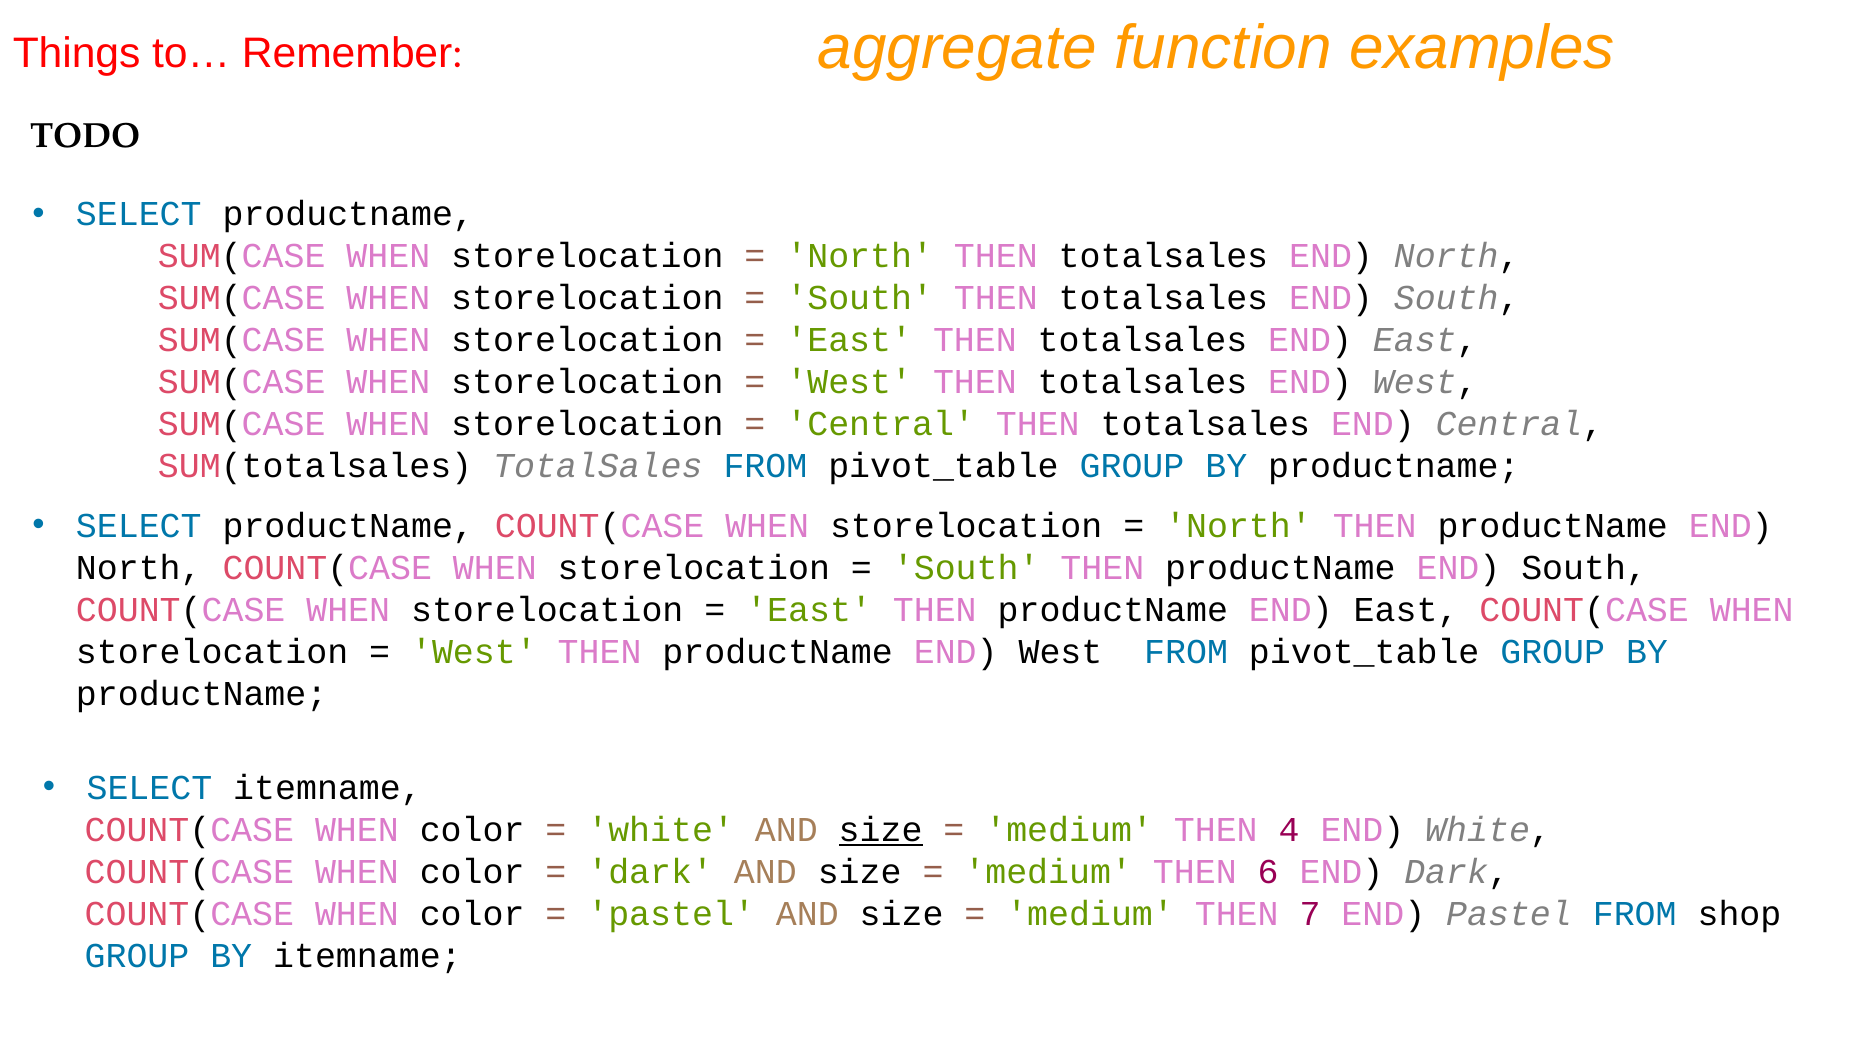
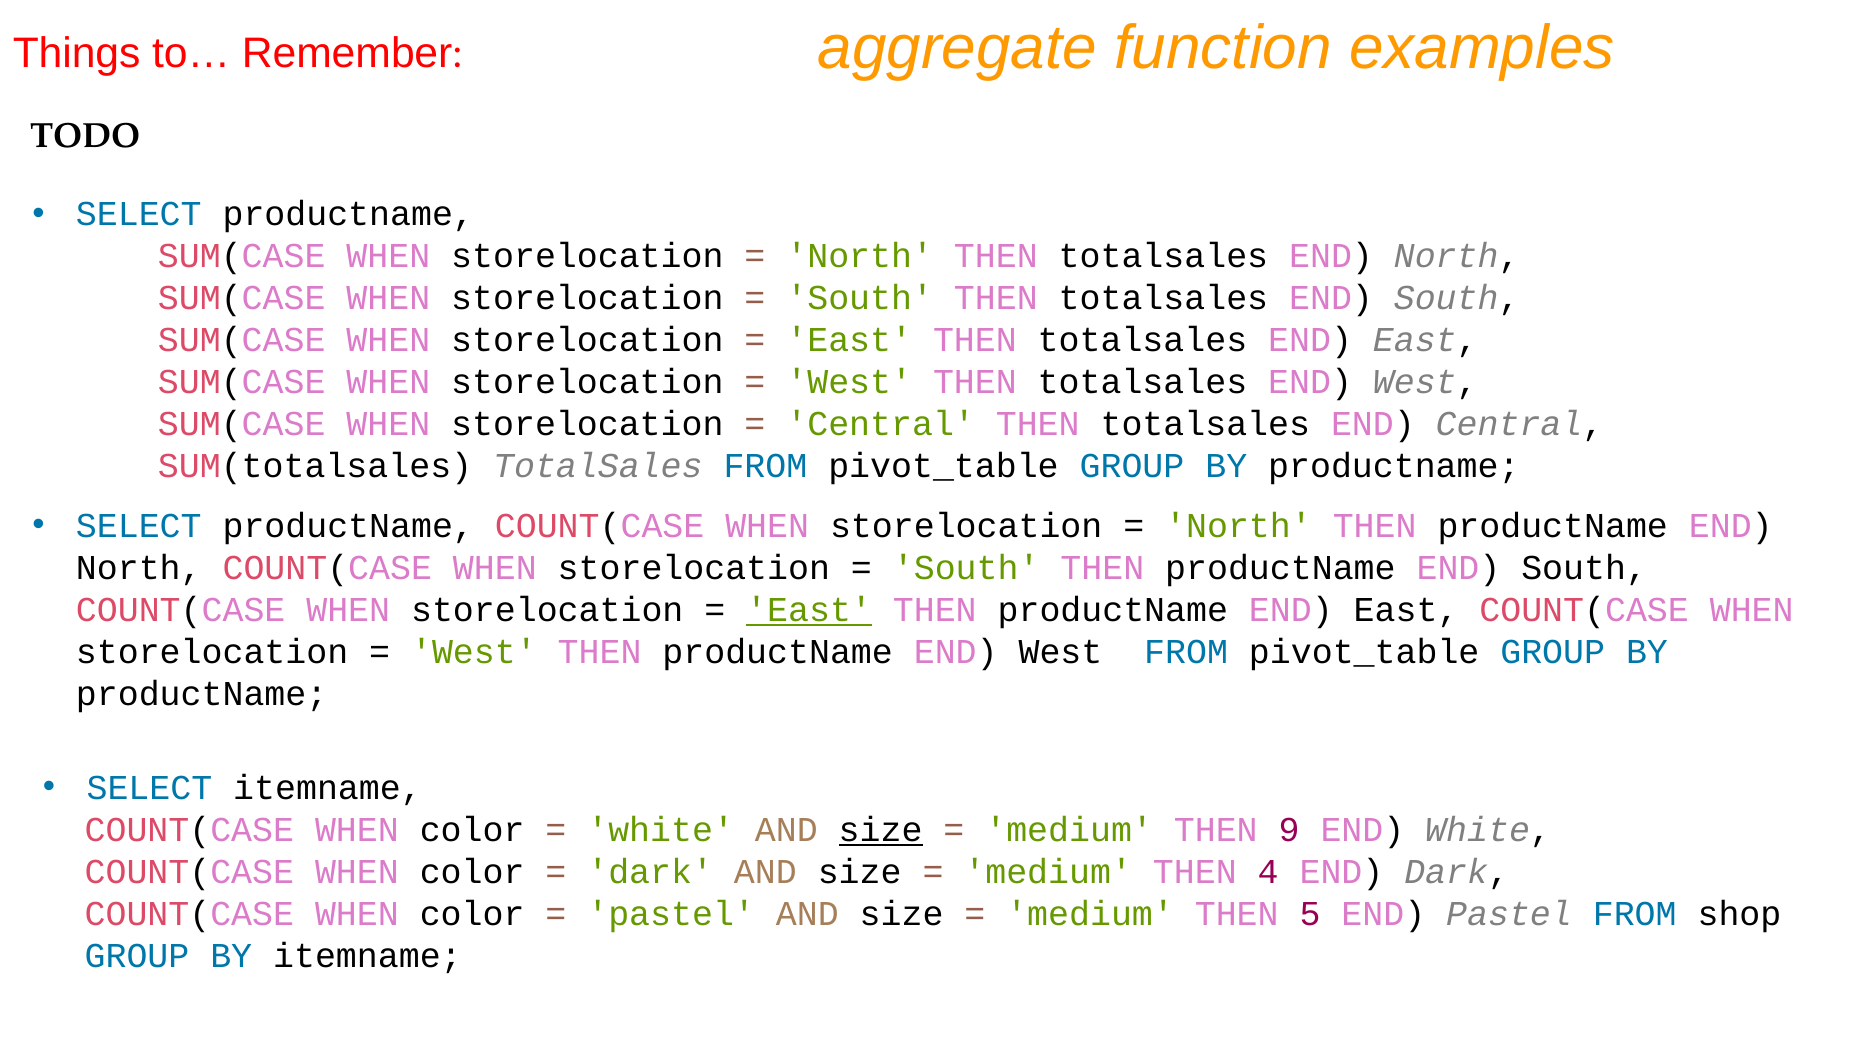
East at (809, 610) underline: none -> present
4: 4 -> 9
6: 6 -> 4
7: 7 -> 5
